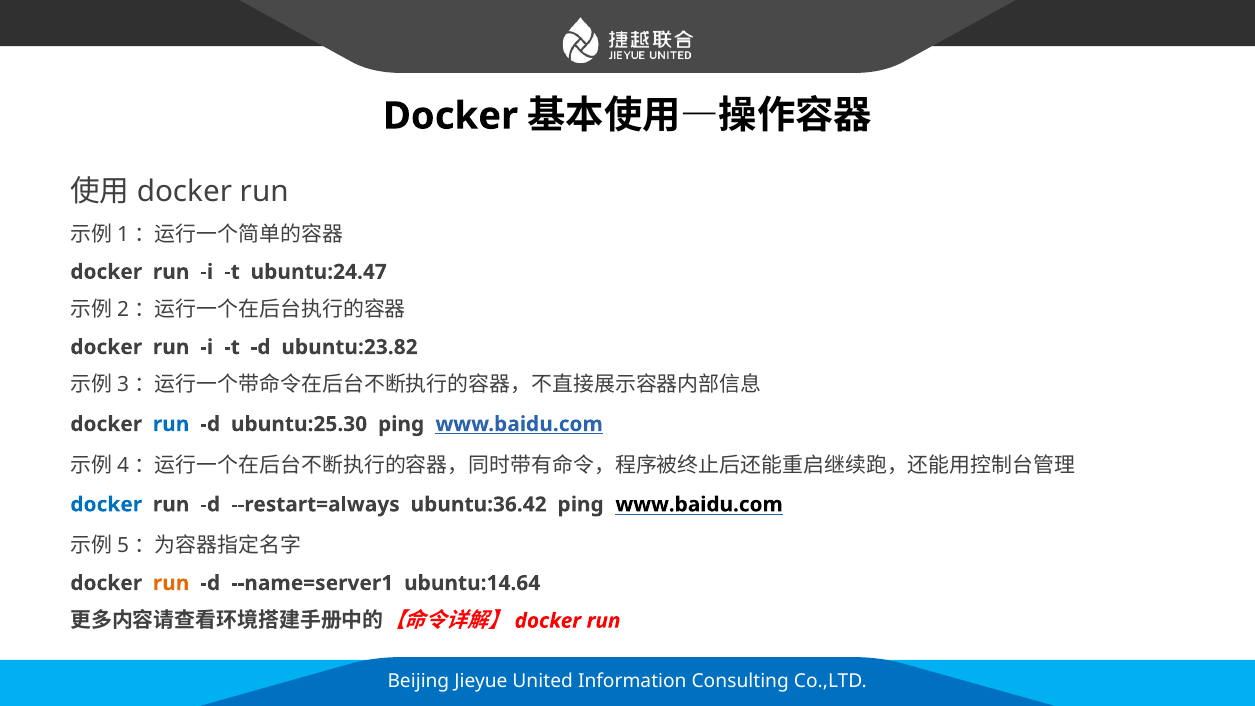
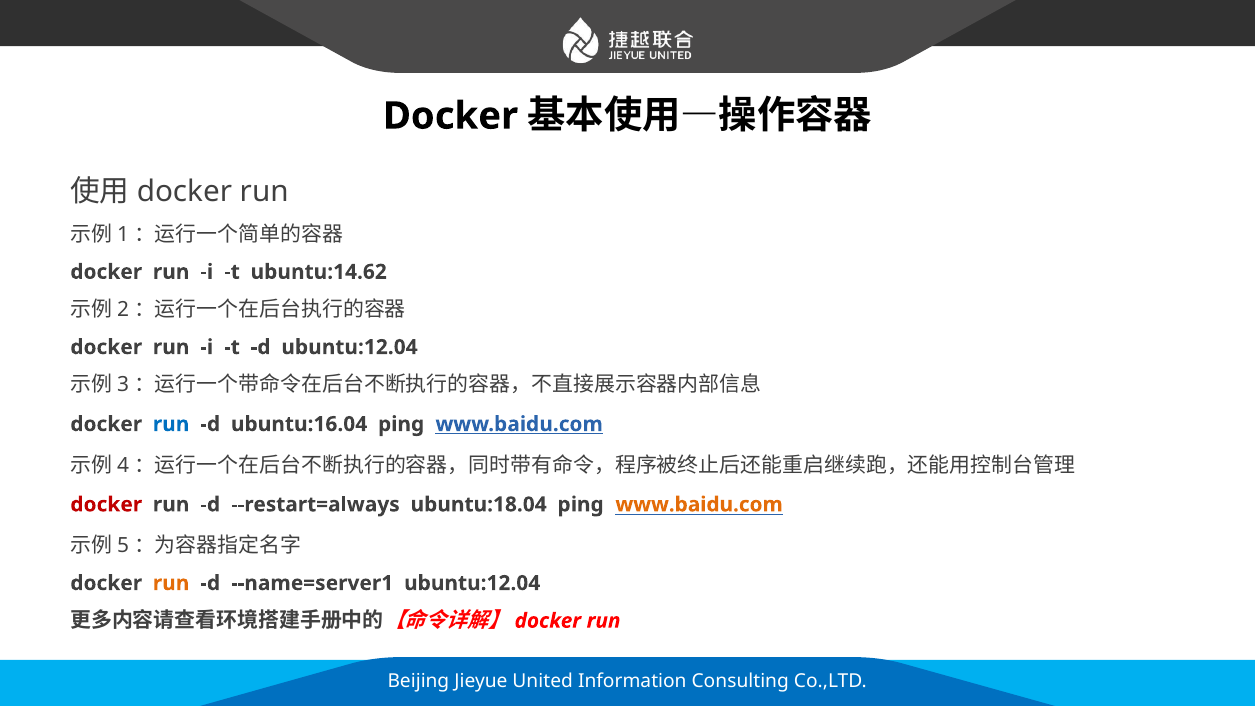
ubuntu:24.47: ubuntu:24.47 -> ubuntu:14.62
d ubuntu:23.82: ubuntu:23.82 -> ubuntu:12.04
ubuntu:25.30: ubuntu:25.30 -> ubuntu:16.04
docker at (106, 504) colour: blue -> red
ubuntu:36.42: ubuntu:36.42 -> ubuntu:18.04
www.baidu.com at (699, 504) colour: black -> orange
--name=server1 ubuntu:14.64: ubuntu:14.64 -> ubuntu:12.04
